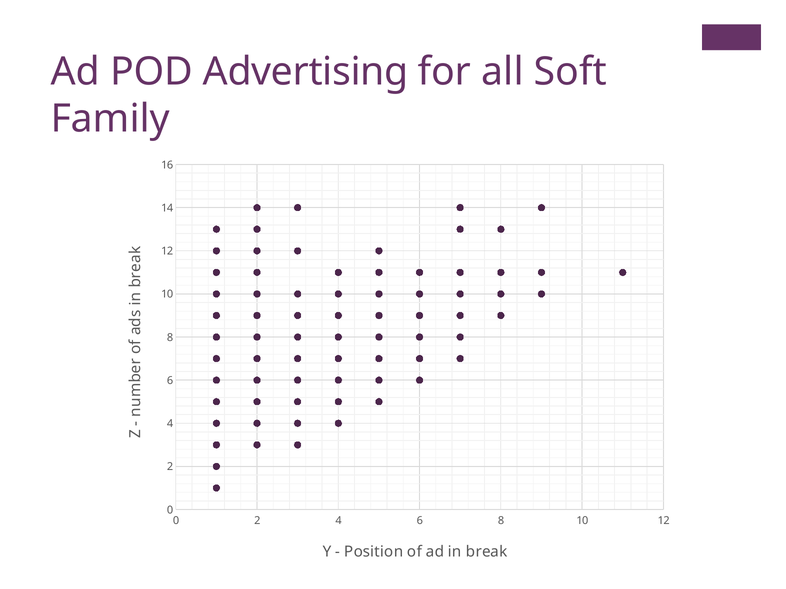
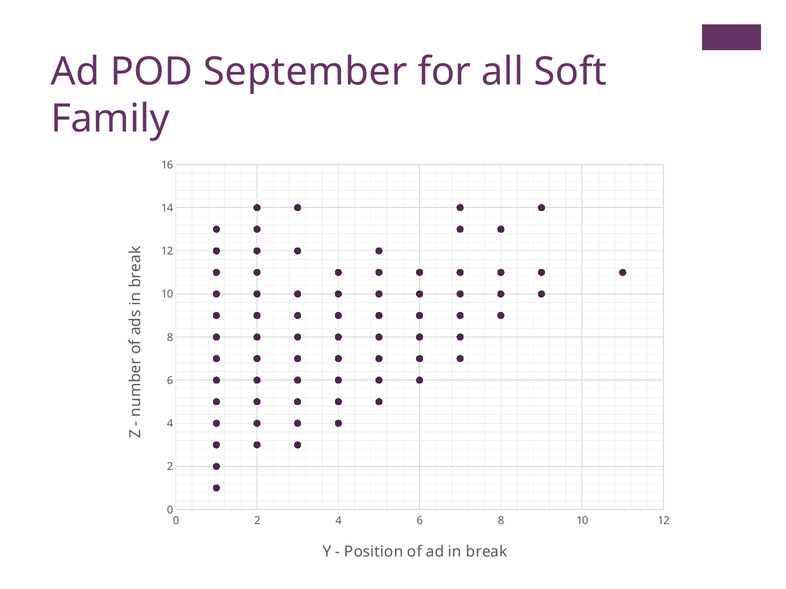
Advertising: Advertising -> September
